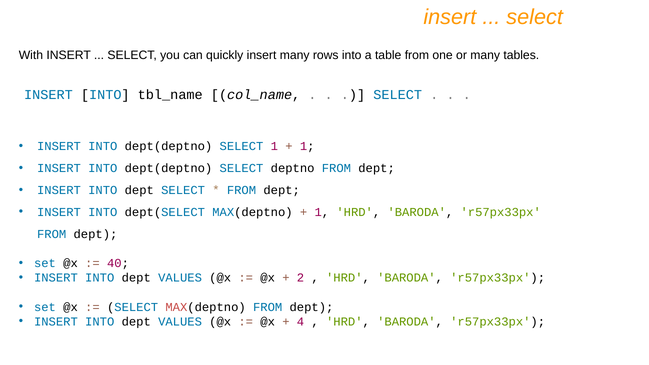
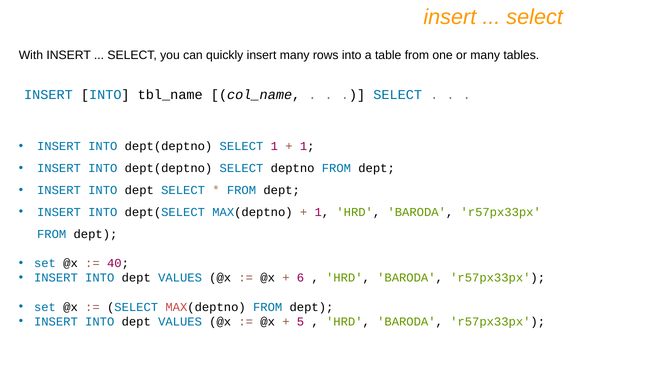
2: 2 -> 6
4: 4 -> 5
